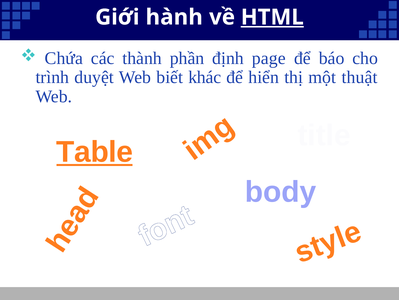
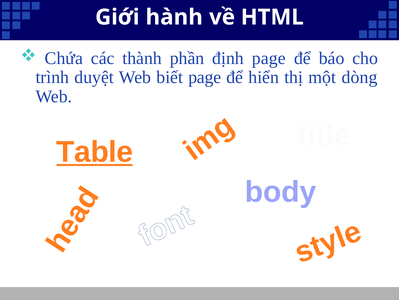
HTML underline: present -> none
biết khác: khác -> page
thuật: thuật -> dòng
